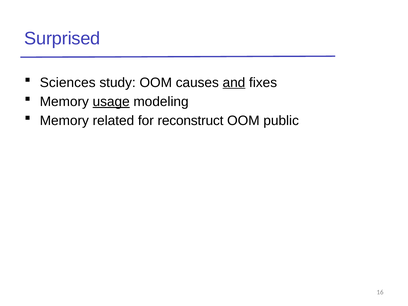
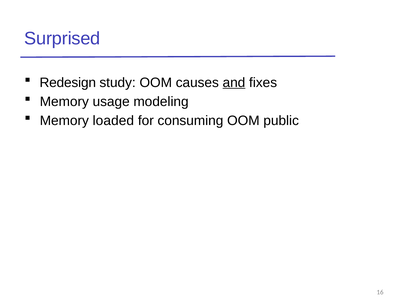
Sciences: Sciences -> Redesign
usage underline: present -> none
related: related -> loaded
reconstruct: reconstruct -> consuming
